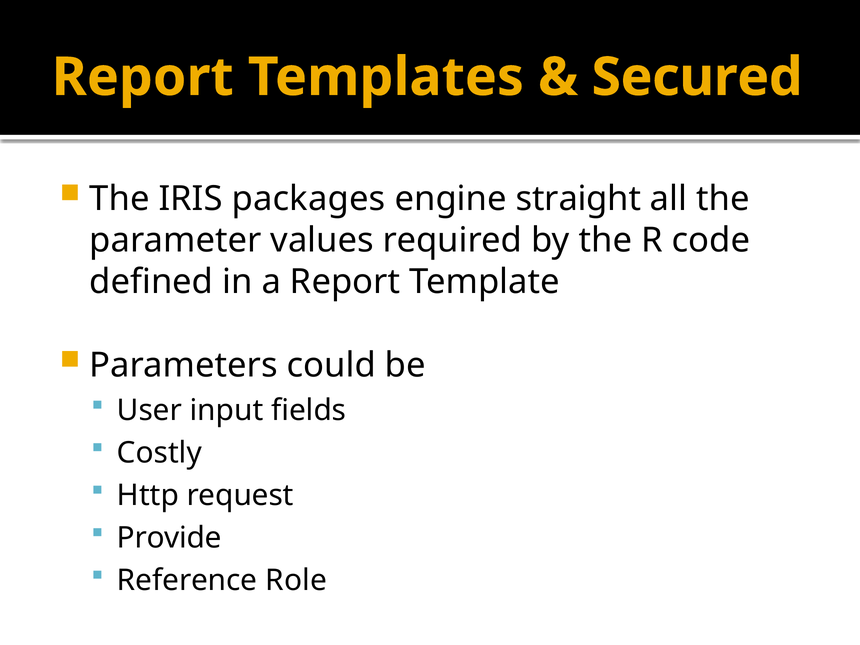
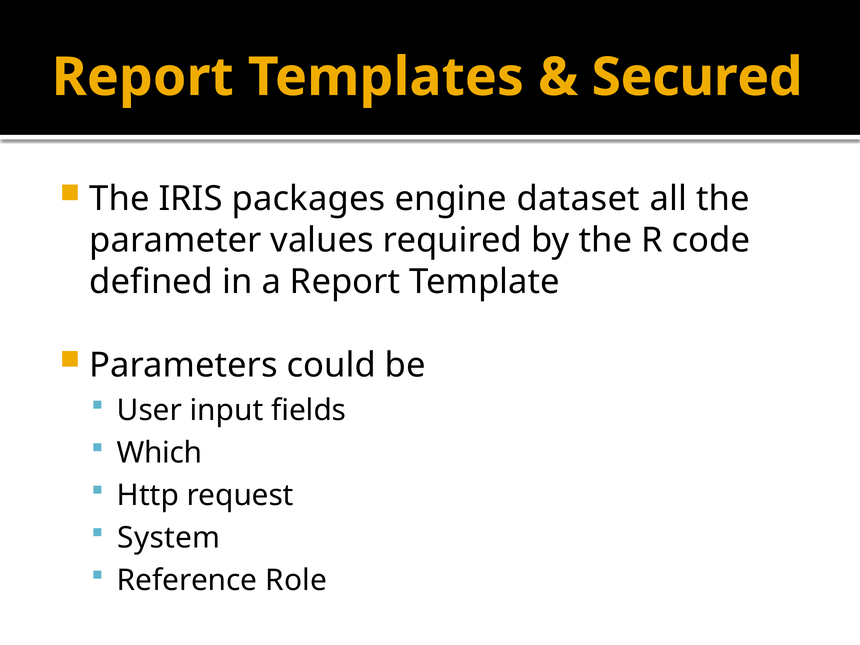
straight: straight -> dataset
Costly: Costly -> Which
Provide: Provide -> System
